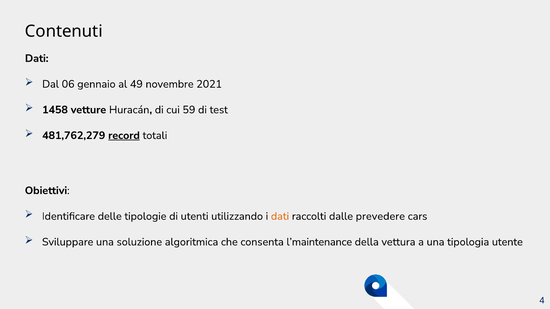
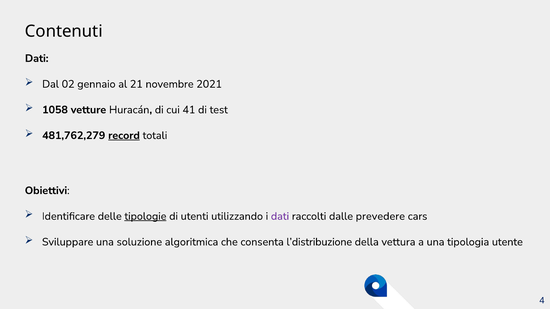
06: 06 -> 02
49: 49 -> 21
1458: 1458 -> 1058
59: 59 -> 41
tipologie underline: none -> present
dati at (280, 216) colour: orange -> purple
l’maintenance: l’maintenance -> l’distribuzione
